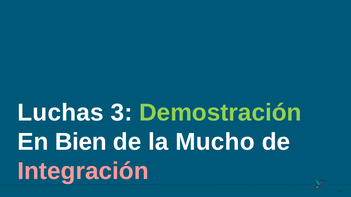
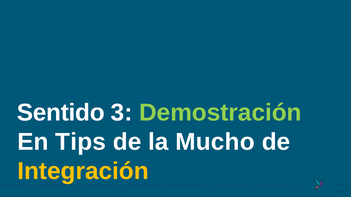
Luchas: Luchas -> Sentido
Bien: Bien -> Tips
Integración colour: pink -> yellow
